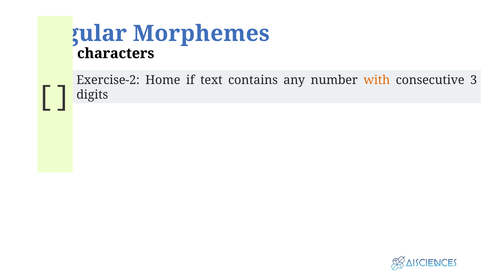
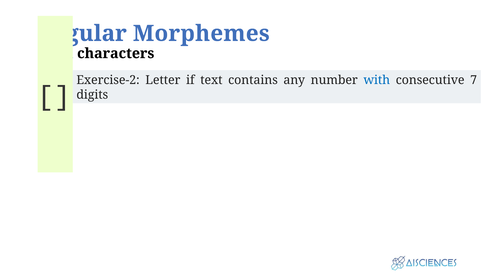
Home: Home -> Letter
with colour: orange -> blue
3: 3 -> 7
